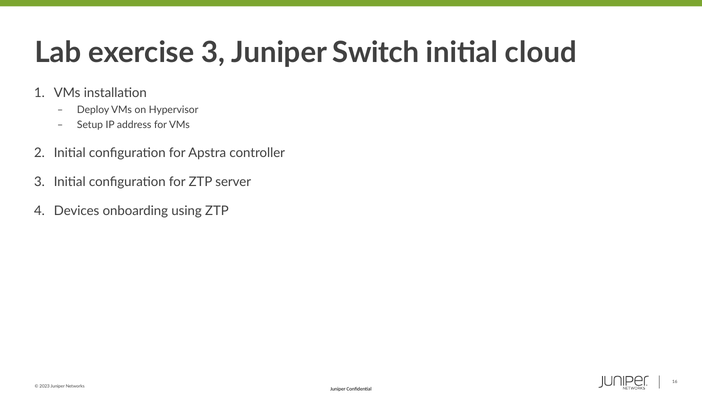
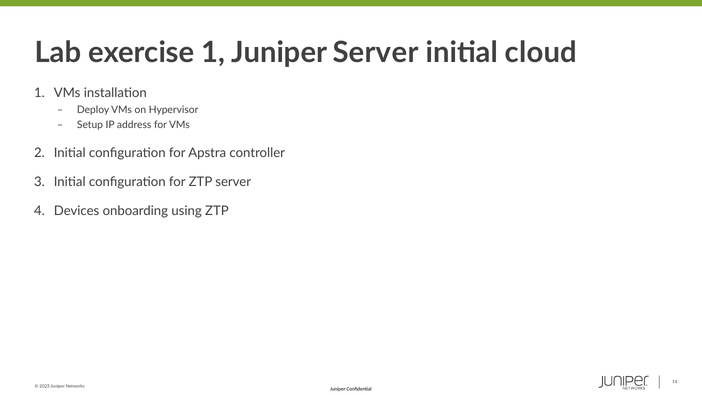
exercise 3: 3 -> 1
Juniper Switch: Switch -> Server
